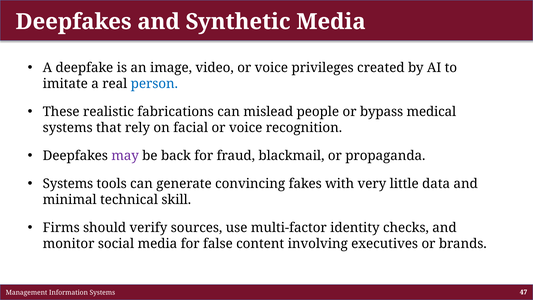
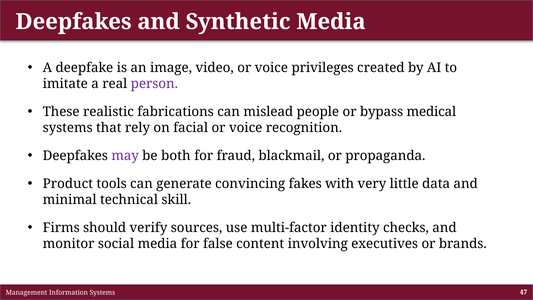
person colour: blue -> purple
back: back -> both
Systems at (68, 184): Systems -> Product
